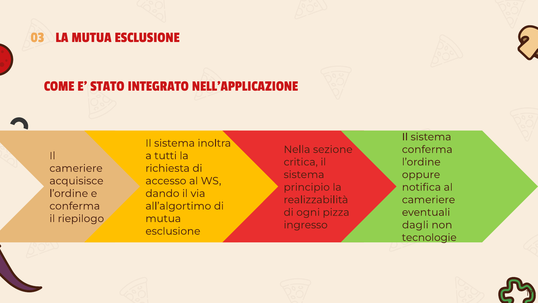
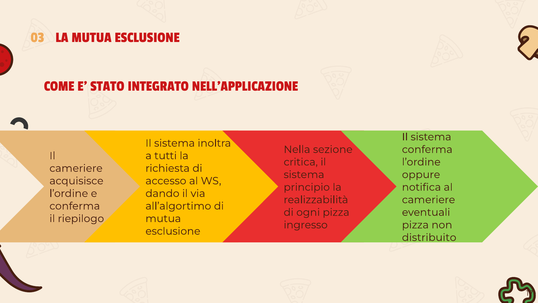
dagli at (415, 225): dagli -> pizza
tecnologie: tecnologie -> distribuito
